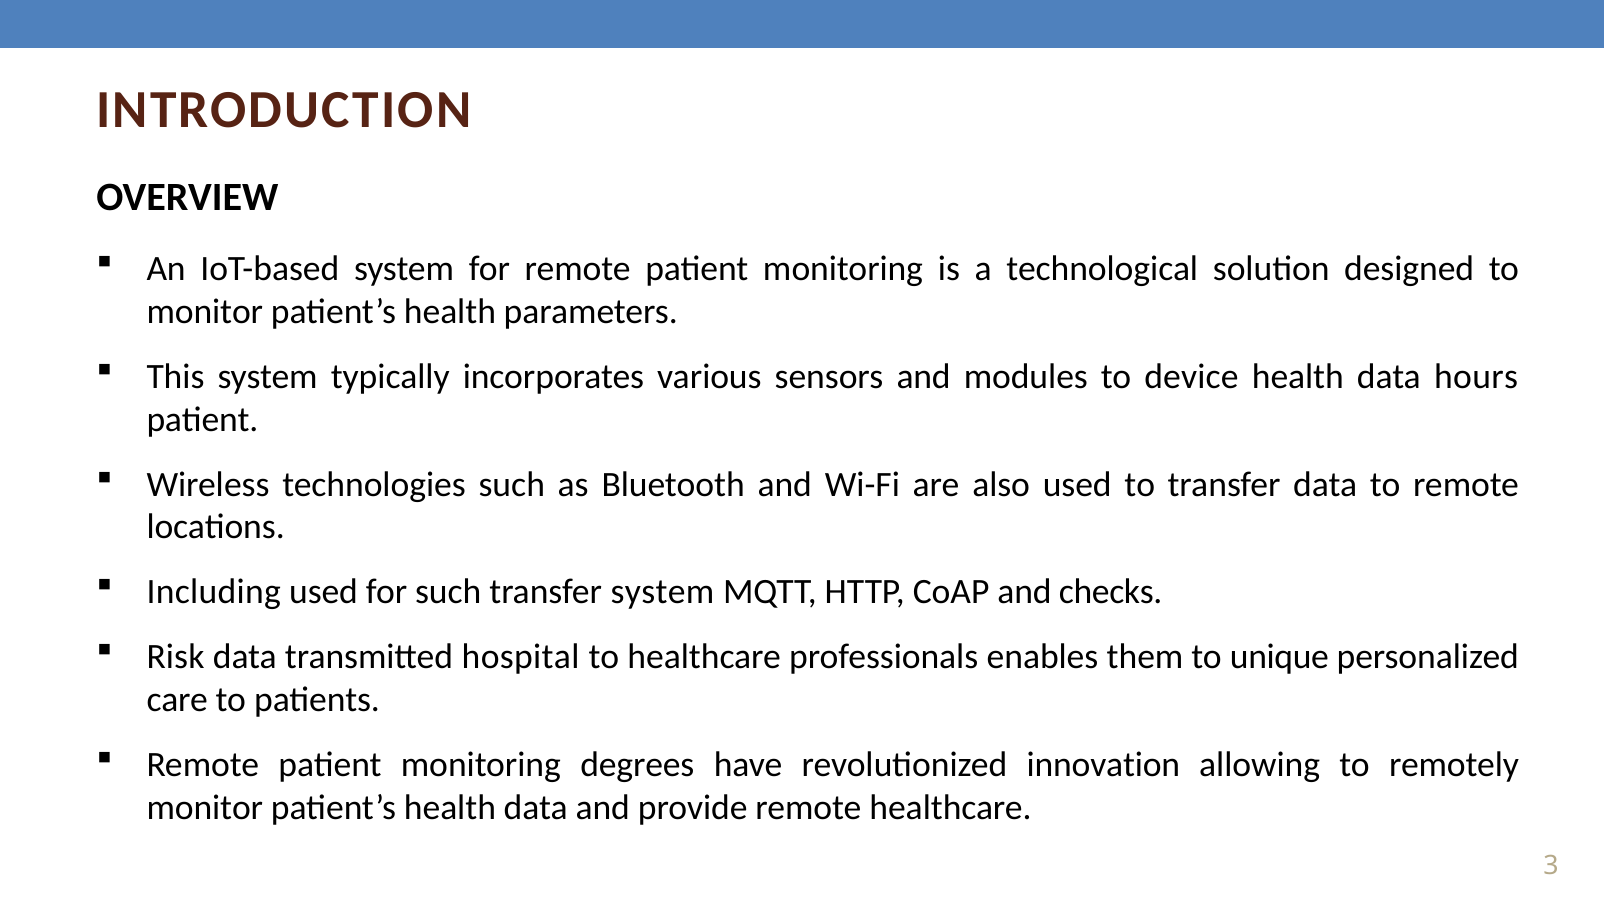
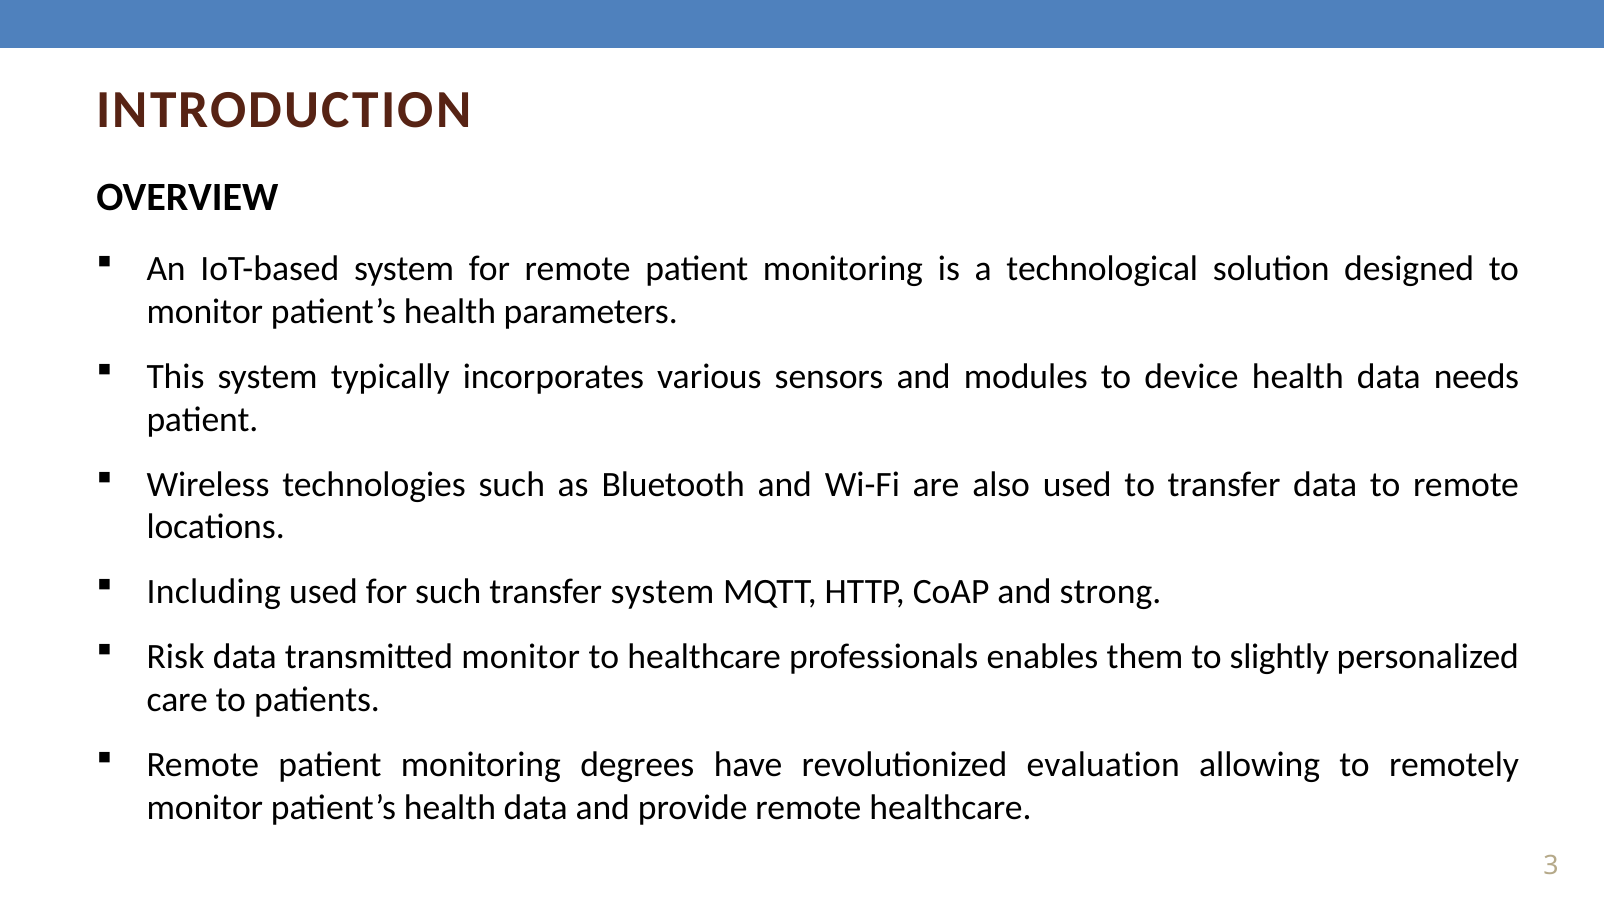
hours: hours -> needs
checks: checks -> strong
transmitted hospital: hospital -> monitor
unique: unique -> slightly
innovation: innovation -> evaluation
